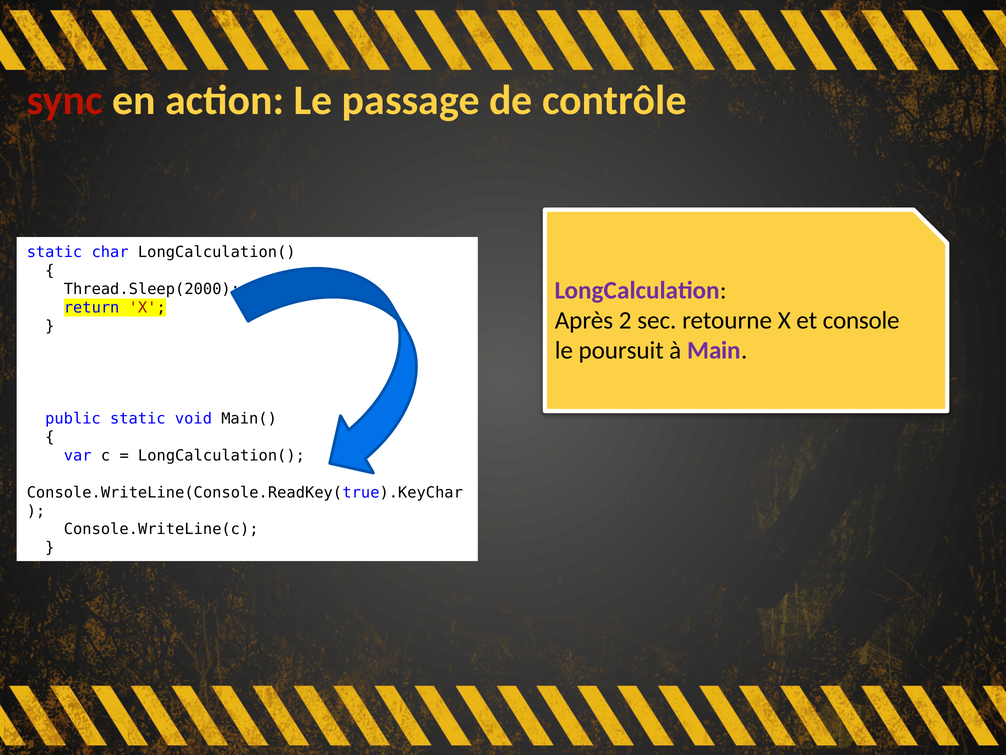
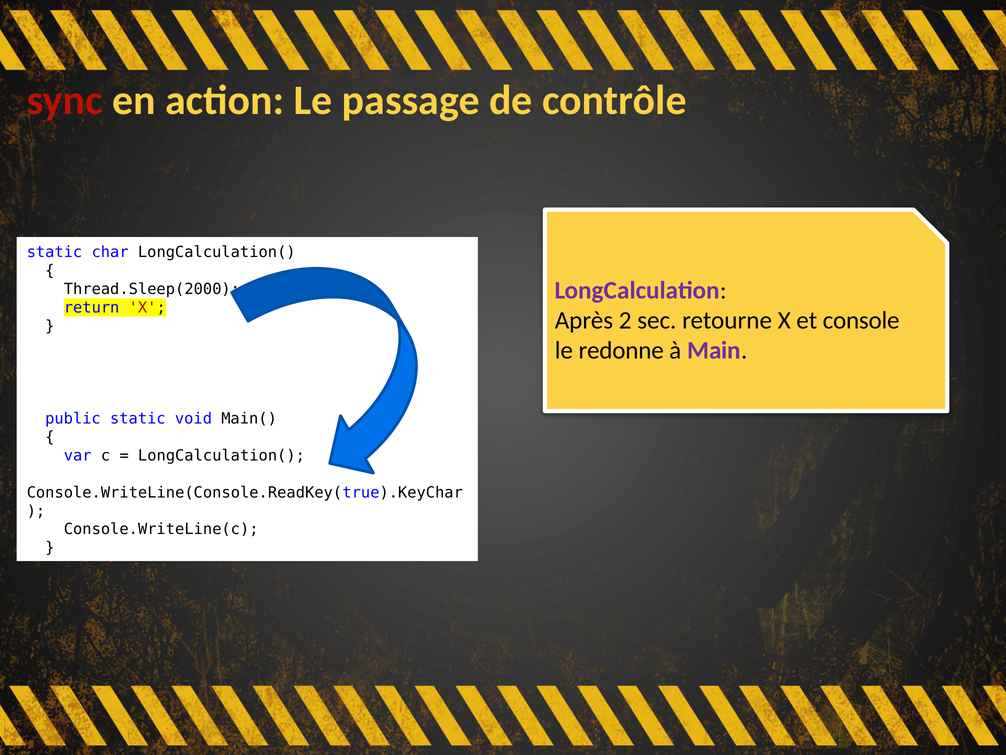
poursuit: poursuit -> redonne
